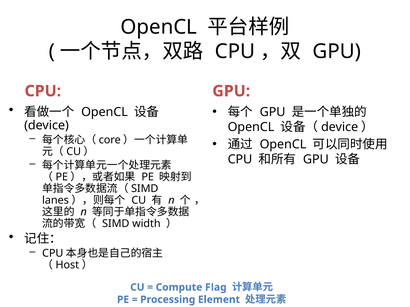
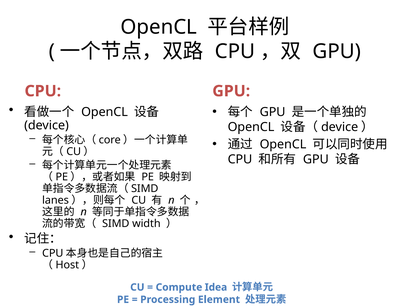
Flag: Flag -> Idea
